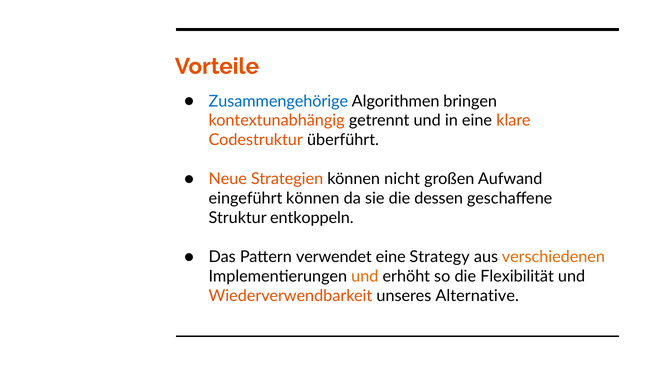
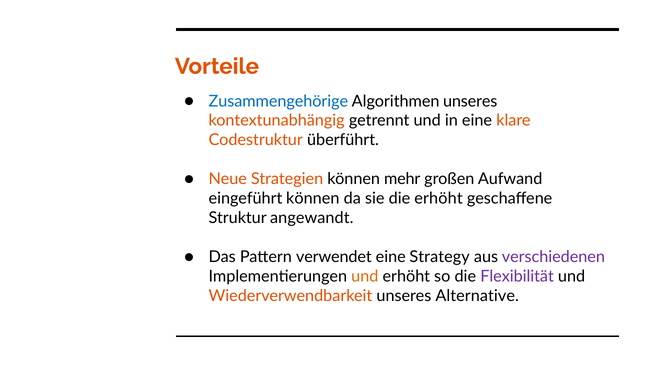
Algorithmen bringen: bringen -> unseres
nicht: nicht -> mehr
die dessen: dessen -> erhöht
entkoppeln: entkoppeln -> angewandt
verschiedenen colour: orange -> purple
Flexibilität colour: black -> purple
